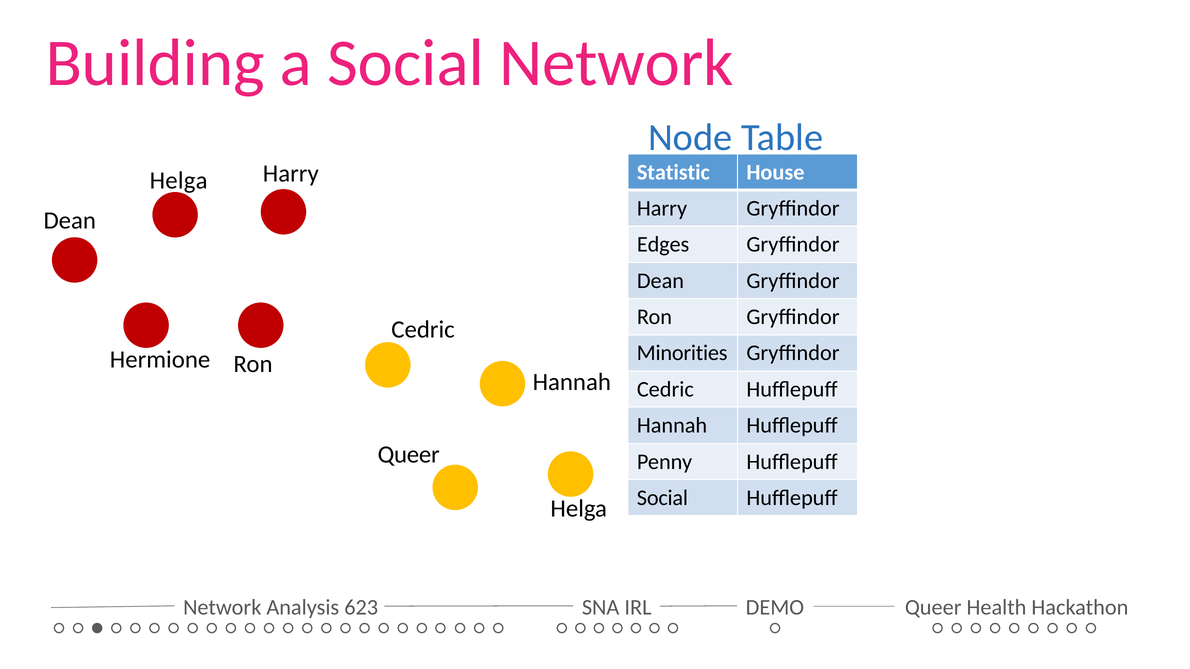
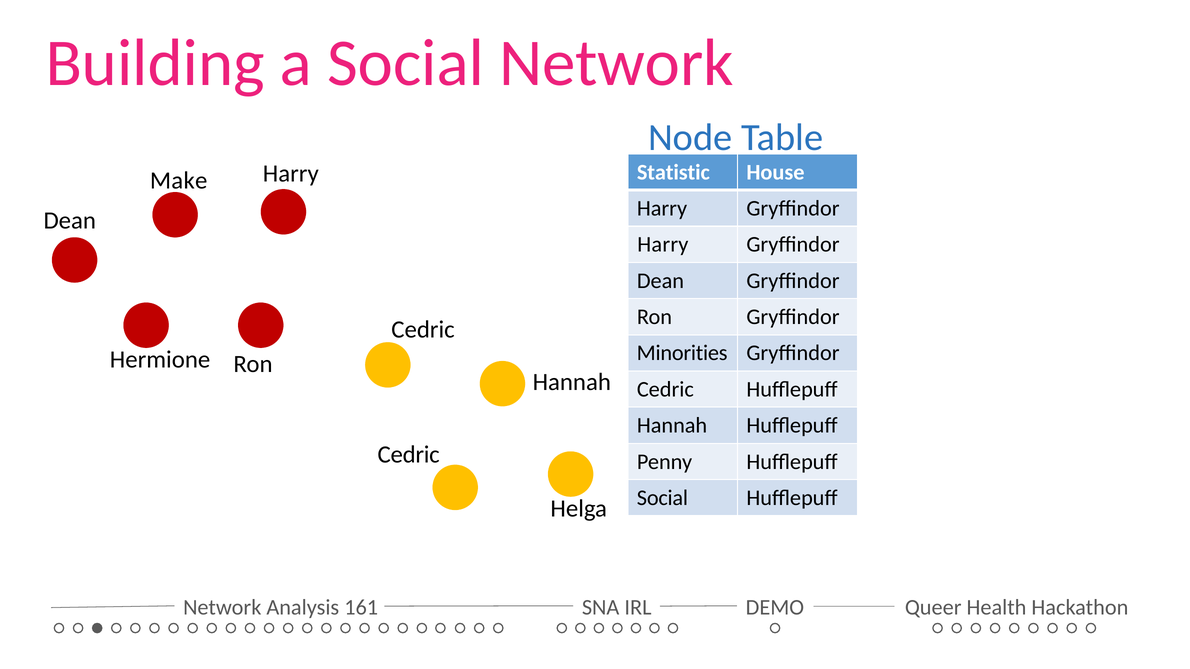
Helga at (179, 181): Helga -> Make
Edges at (663, 245): Edges -> Harry
Queer at (409, 455): Queer -> Cedric
623: 623 -> 161
